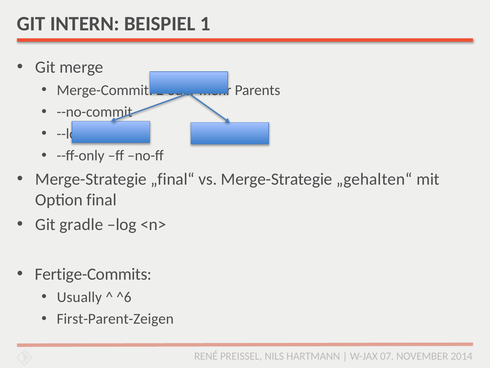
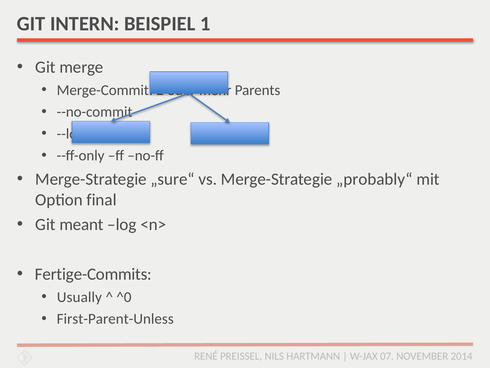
„final“: „final“ -> „sure“
„gehalten“: „gehalten“ -> „probably“
gradle: gradle -> meant
^6: ^6 -> ^0
First-Parent-Zeigen: First-Parent-Zeigen -> First-Parent-Unless
